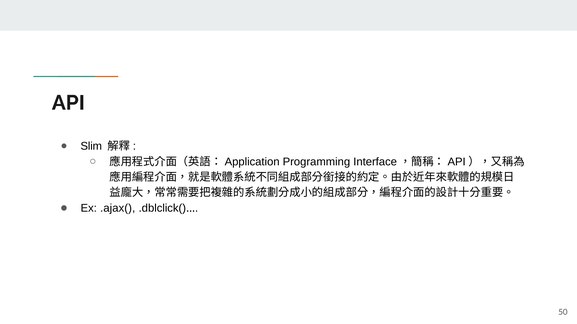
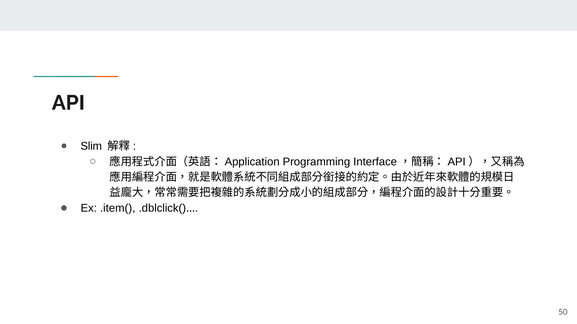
.ajax(: .ajax( -> .item(
